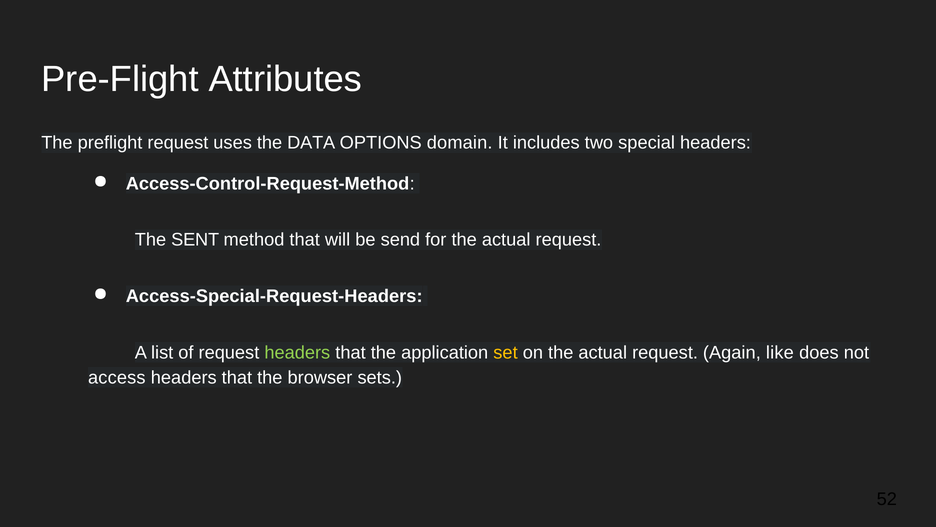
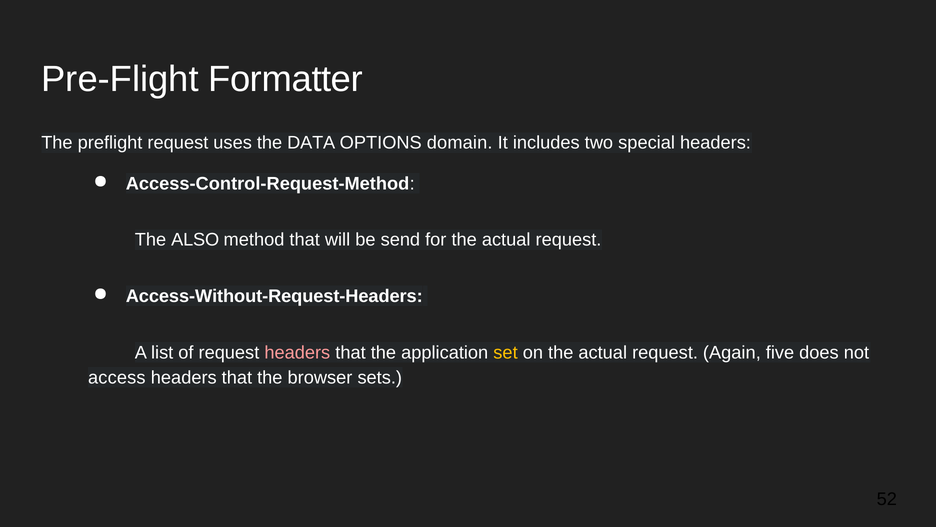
Attributes: Attributes -> Formatter
SENT: SENT -> ALSO
Access-Special-Request-Headers: Access-Special-Request-Headers -> Access-Without-Request-Headers
headers at (297, 352) colour: light green -> pink
like: like -> five
